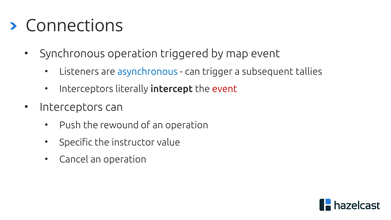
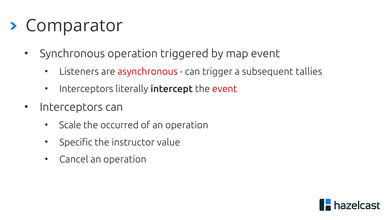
Connections: Connections -> Comparator
asynchronous colour: blue -> red
Push: Push -> Scale
rewound: rewound -> occurred
